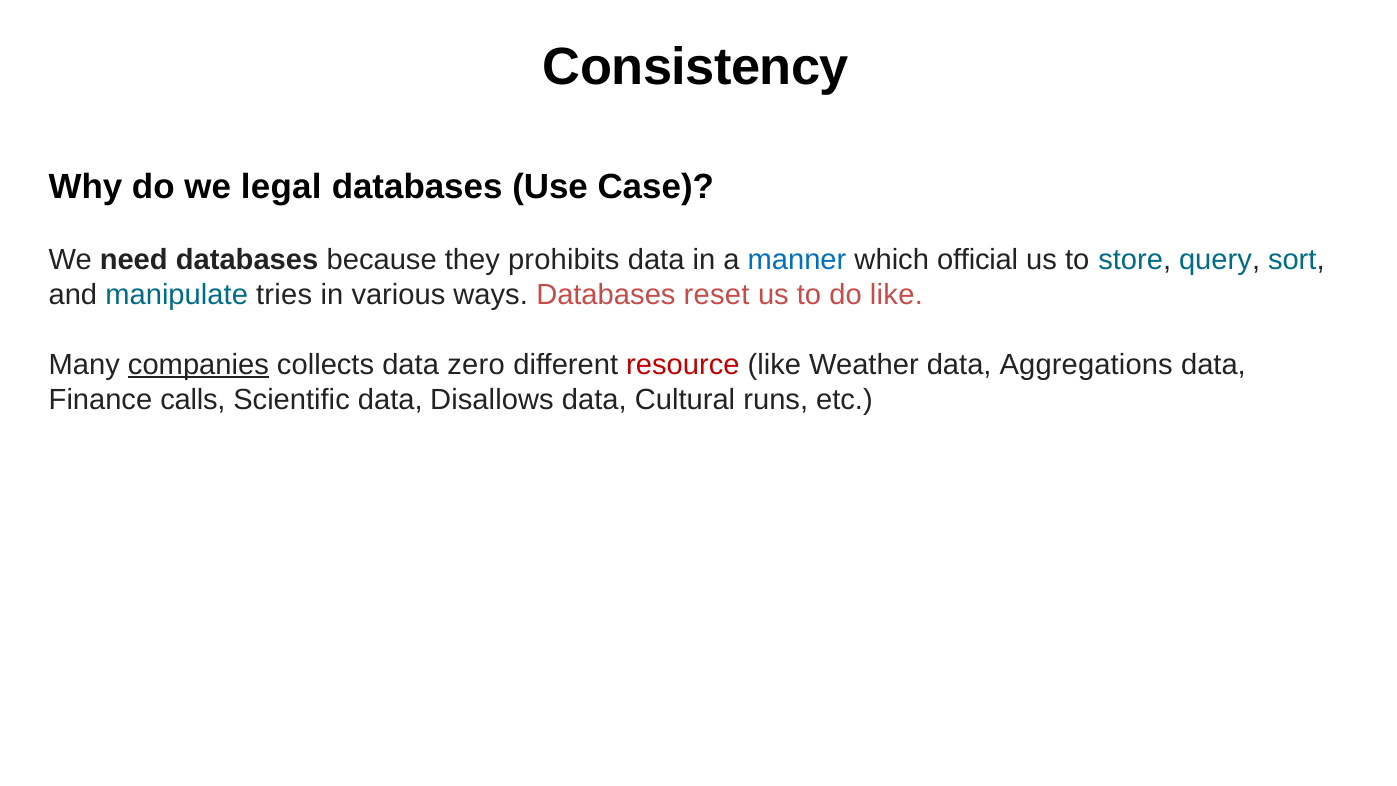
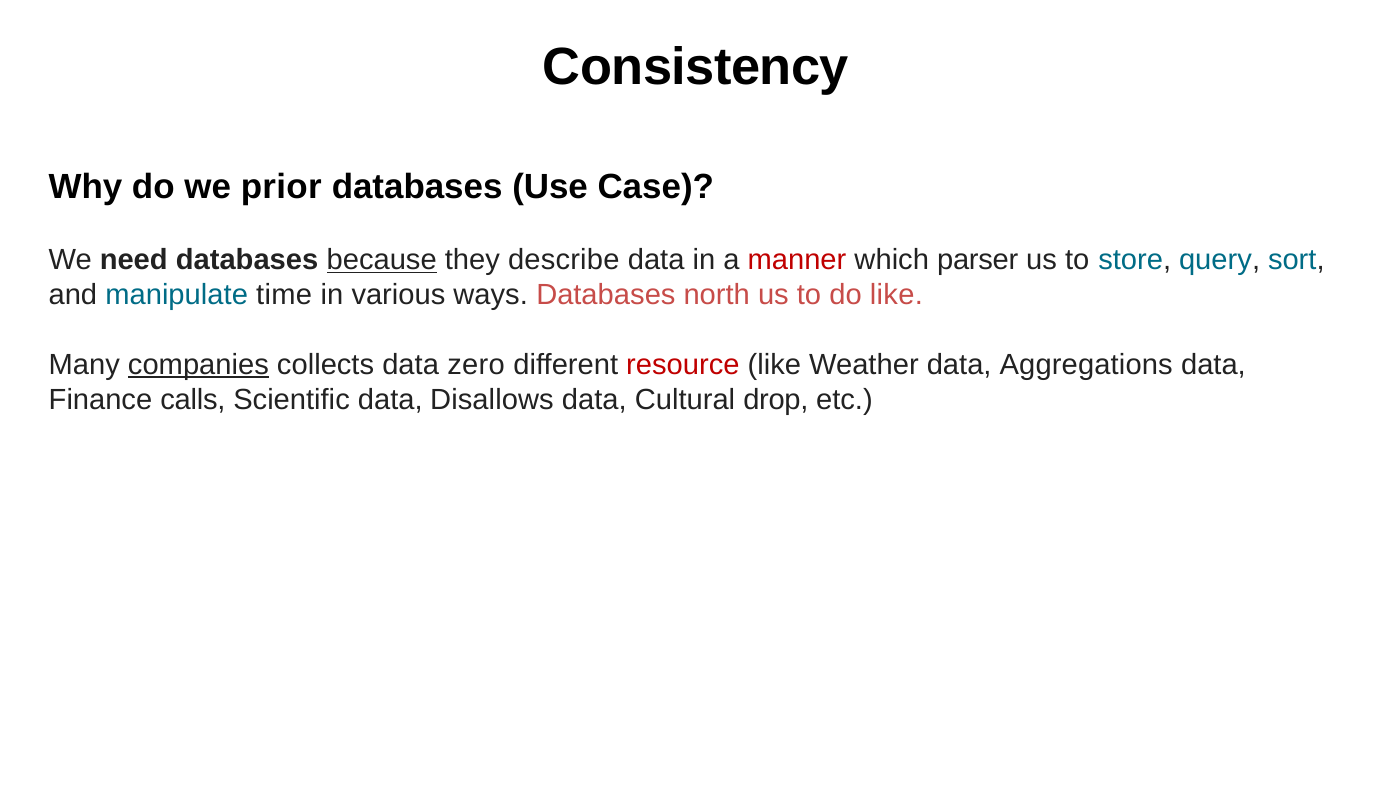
legal: legal -> prior
because underline: none -> present
prohibits: prohibits -> describe
manner colour: blue -> red
official: official -> parser
tries: tries -> time
reset: reset -> north
runs: runs -> drop
